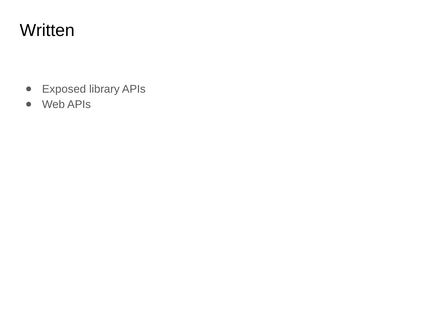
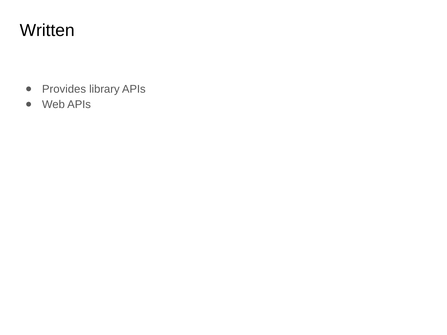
Exposed: Exposed -> Provides
